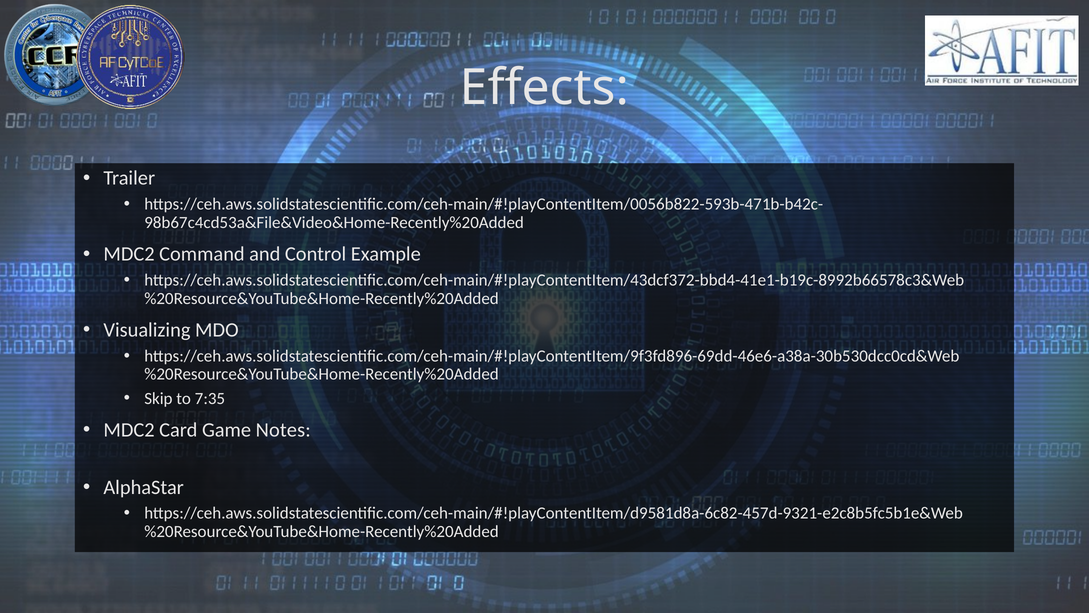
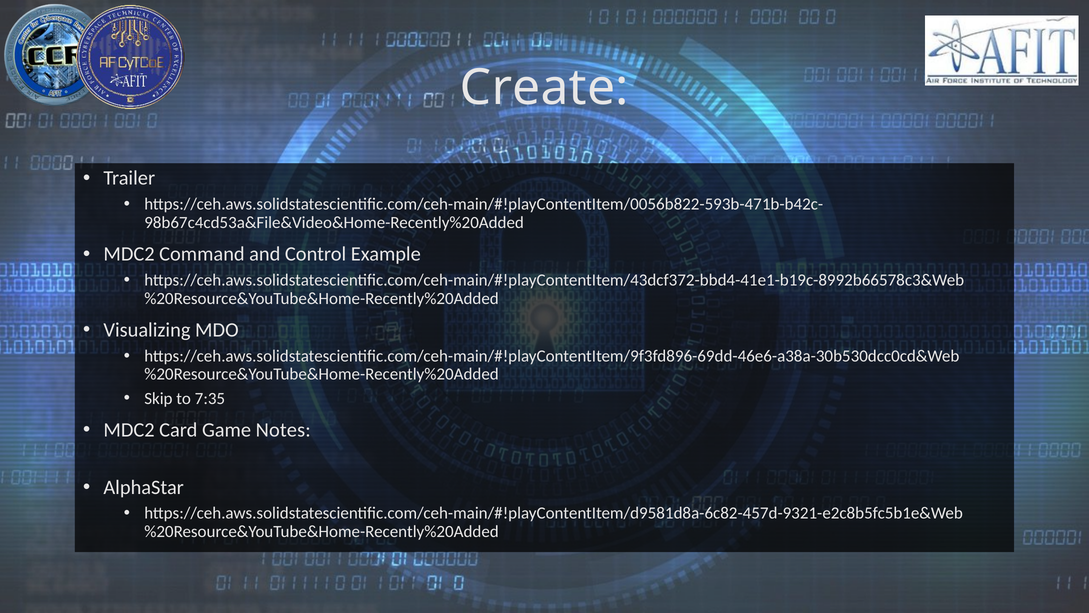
Effects: Effects -> Create
